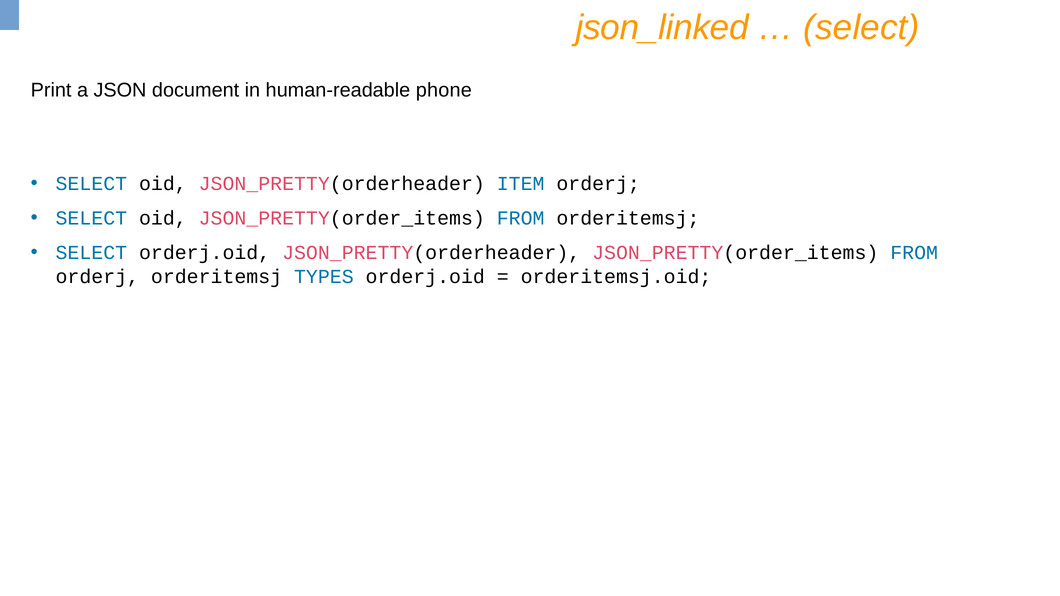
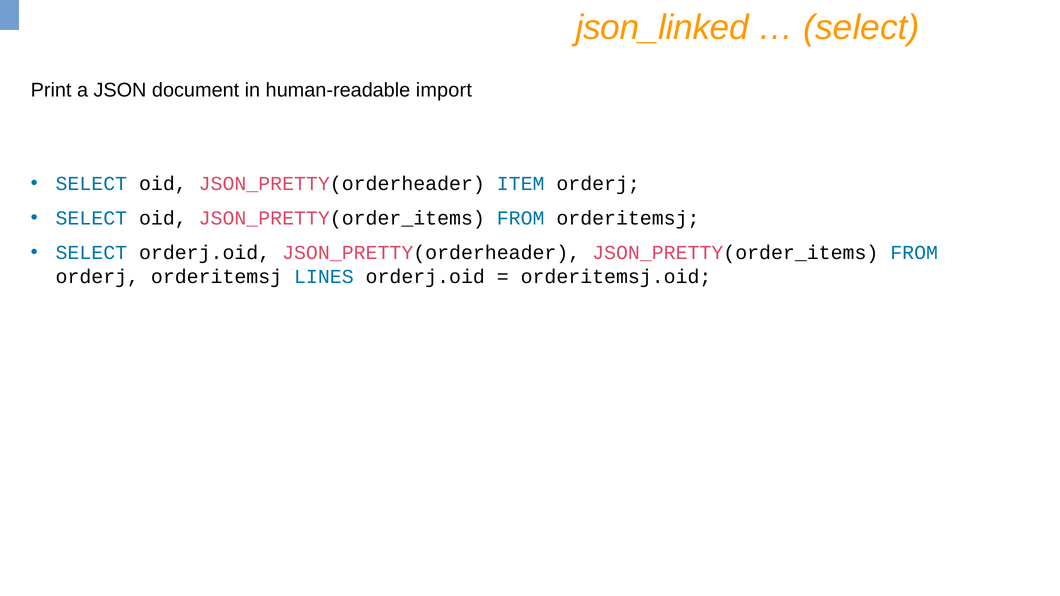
phone: phone -> import
TYPES: TYPES -> LINES
